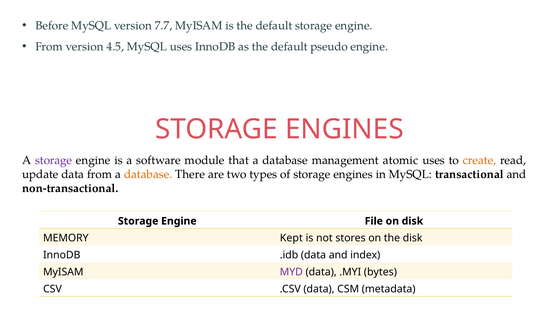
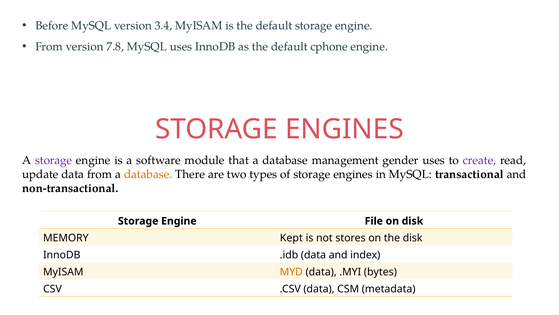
7.7: 7.7 -> 3.4
4.5: 4.5 -> 7.8
pseudo: pseudo -> cphone
atomic: atomic -> gender
create colour: orange -> purple
MYD colour: purple -> orange
